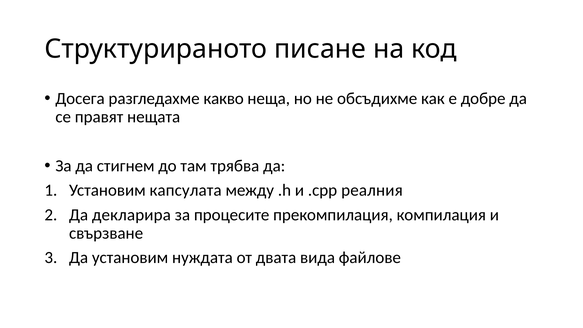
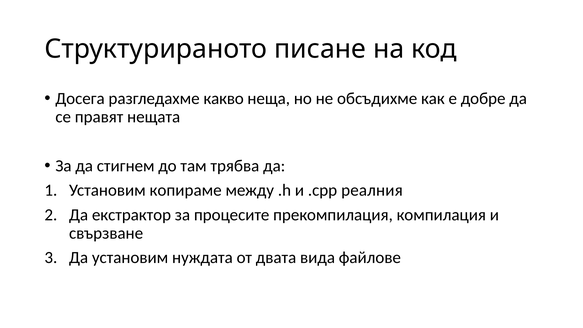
капсулата: капсулата -> копираме
декларира: декларира -> екстрактор
